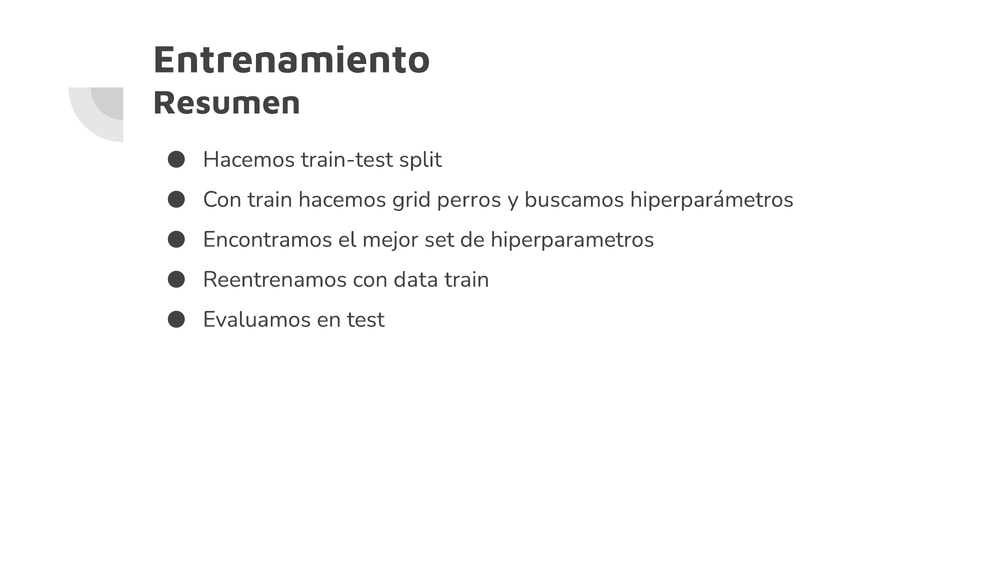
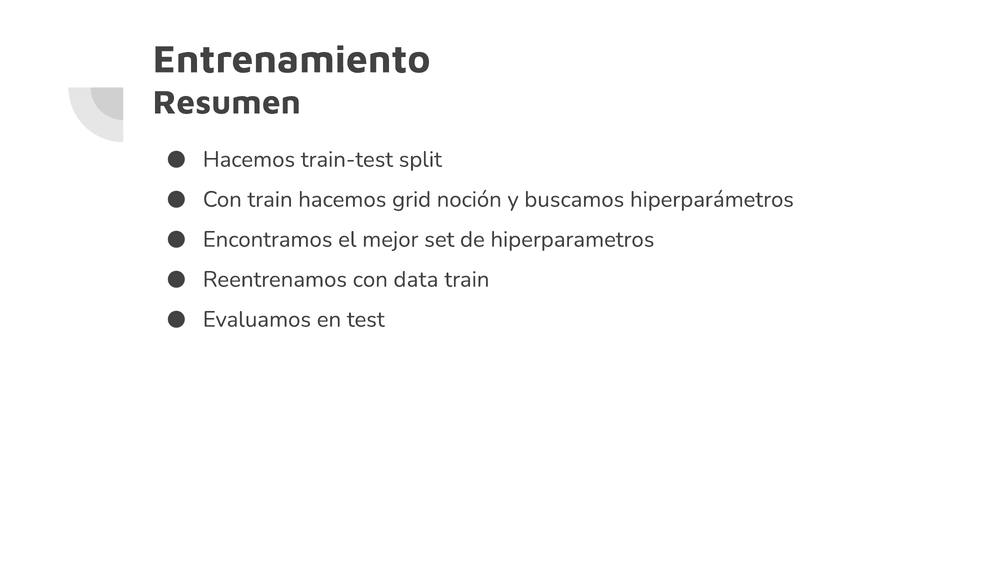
perros: perros -> noción
